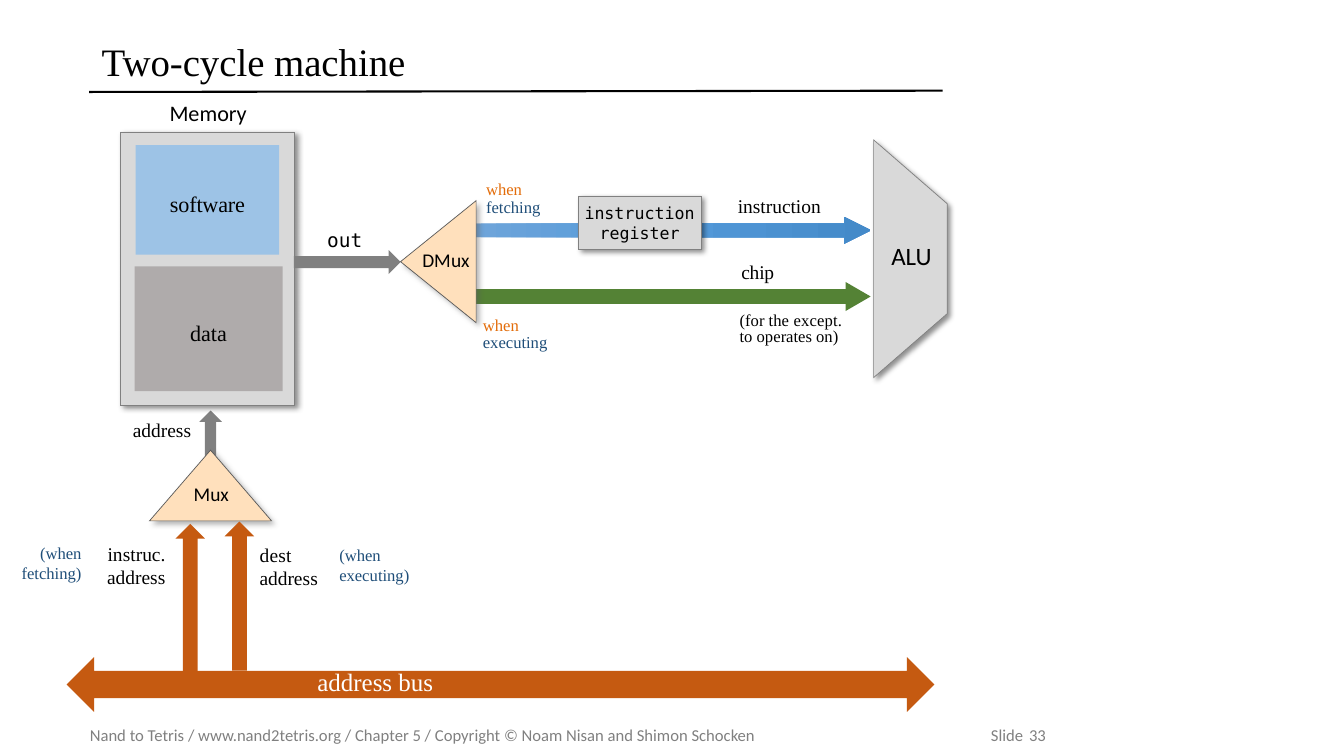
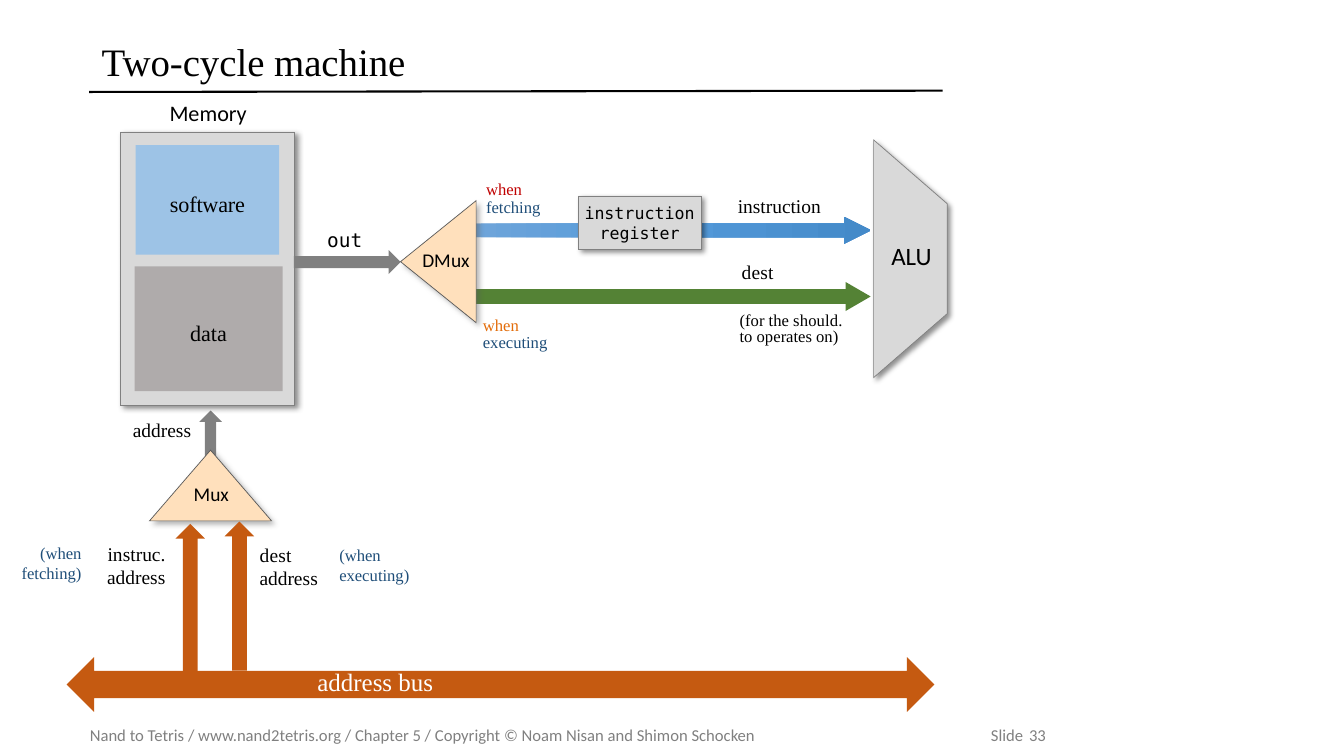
when at (504, 191) colour: orange -> red
chip at (758, 273): chip -> dest
except: except -> should
